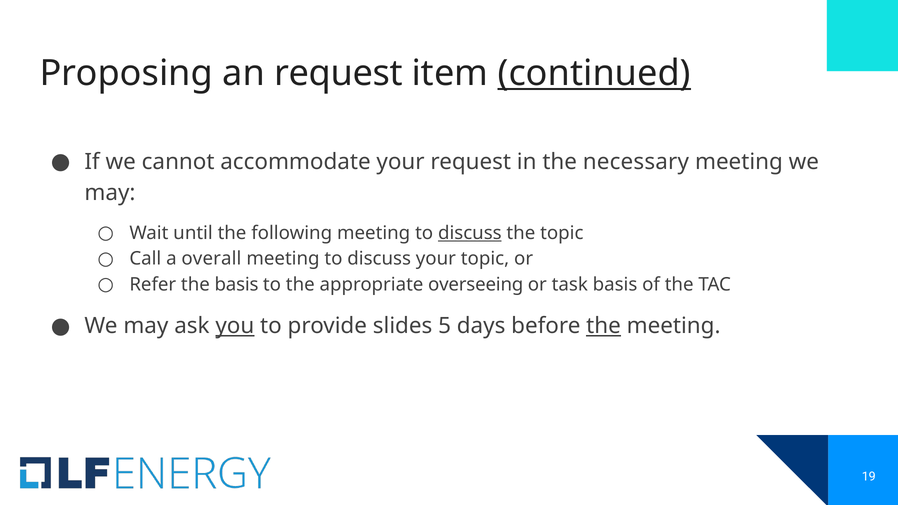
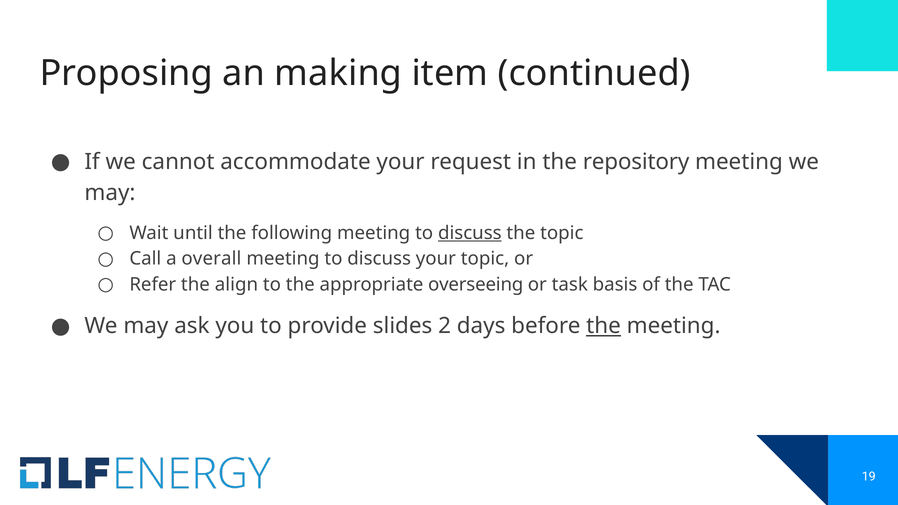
an request: request -> making
continued underline: present -> none
necessary: necessary -> repository
the basis: basis -> align
you underline: present -> none
5: 5 -> 2
